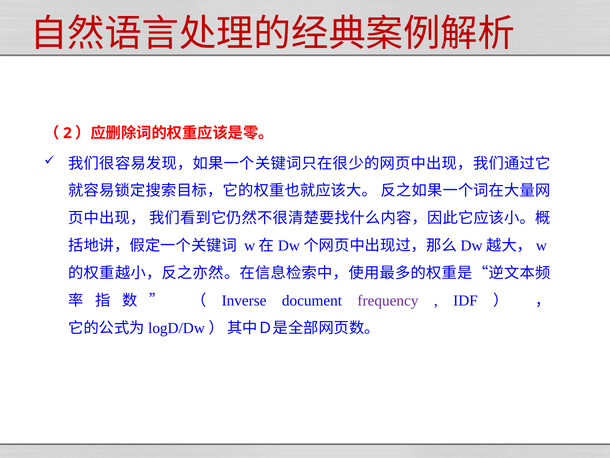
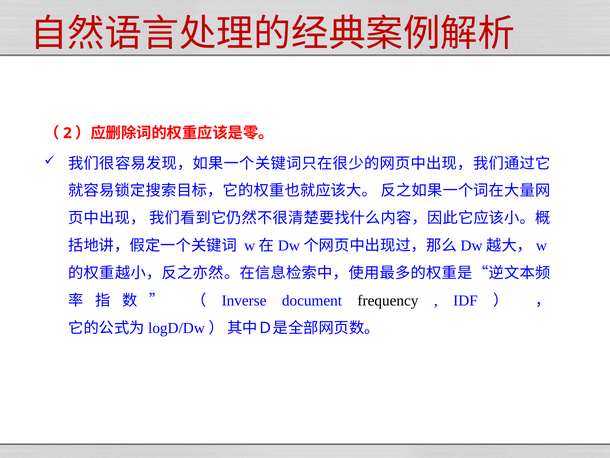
frequency colour: purple -> black
